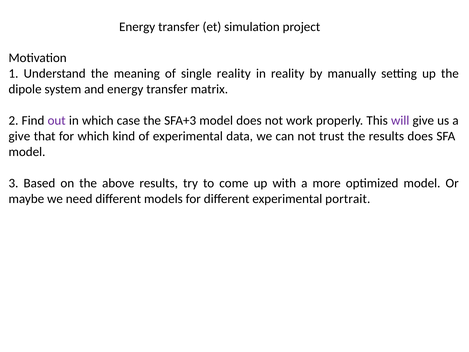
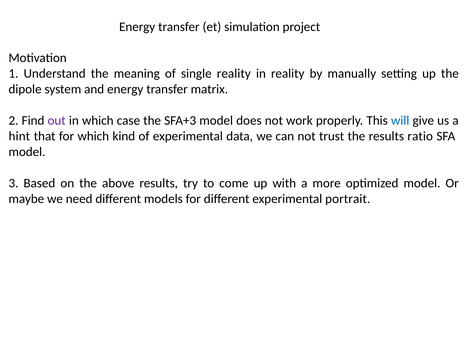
will colour: purple -> blue
give at (19, 136): give -> hint
results does: does -> ratio
